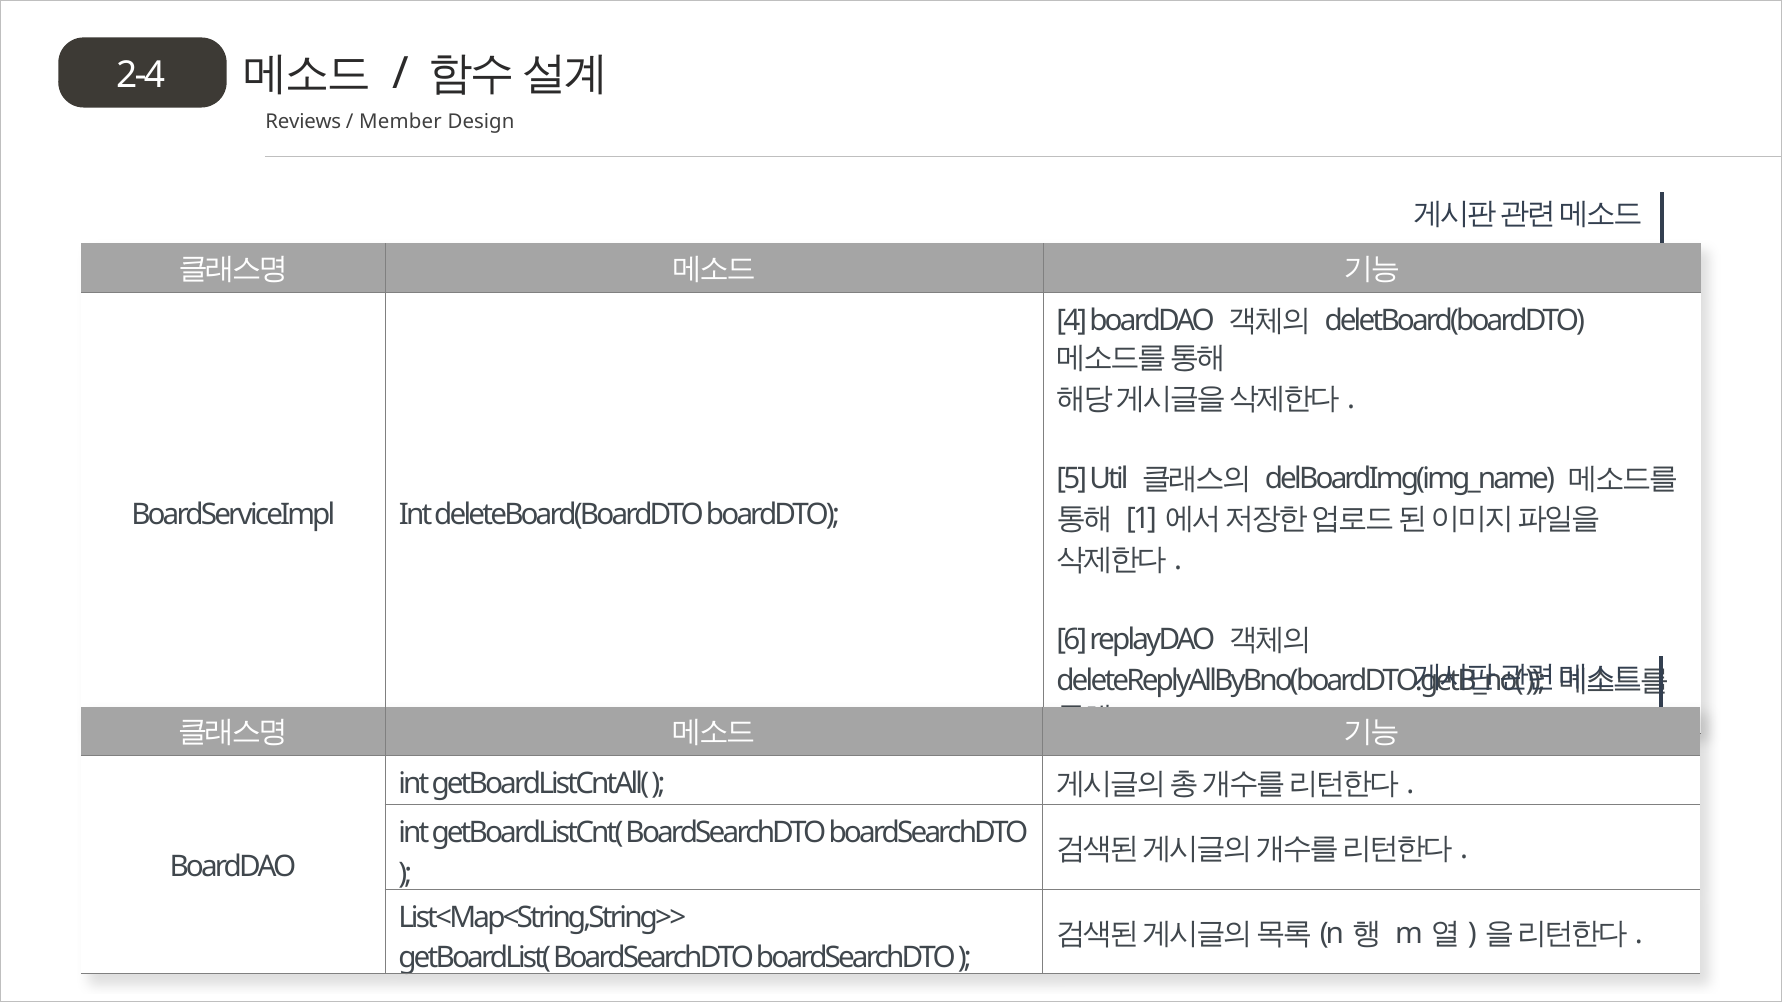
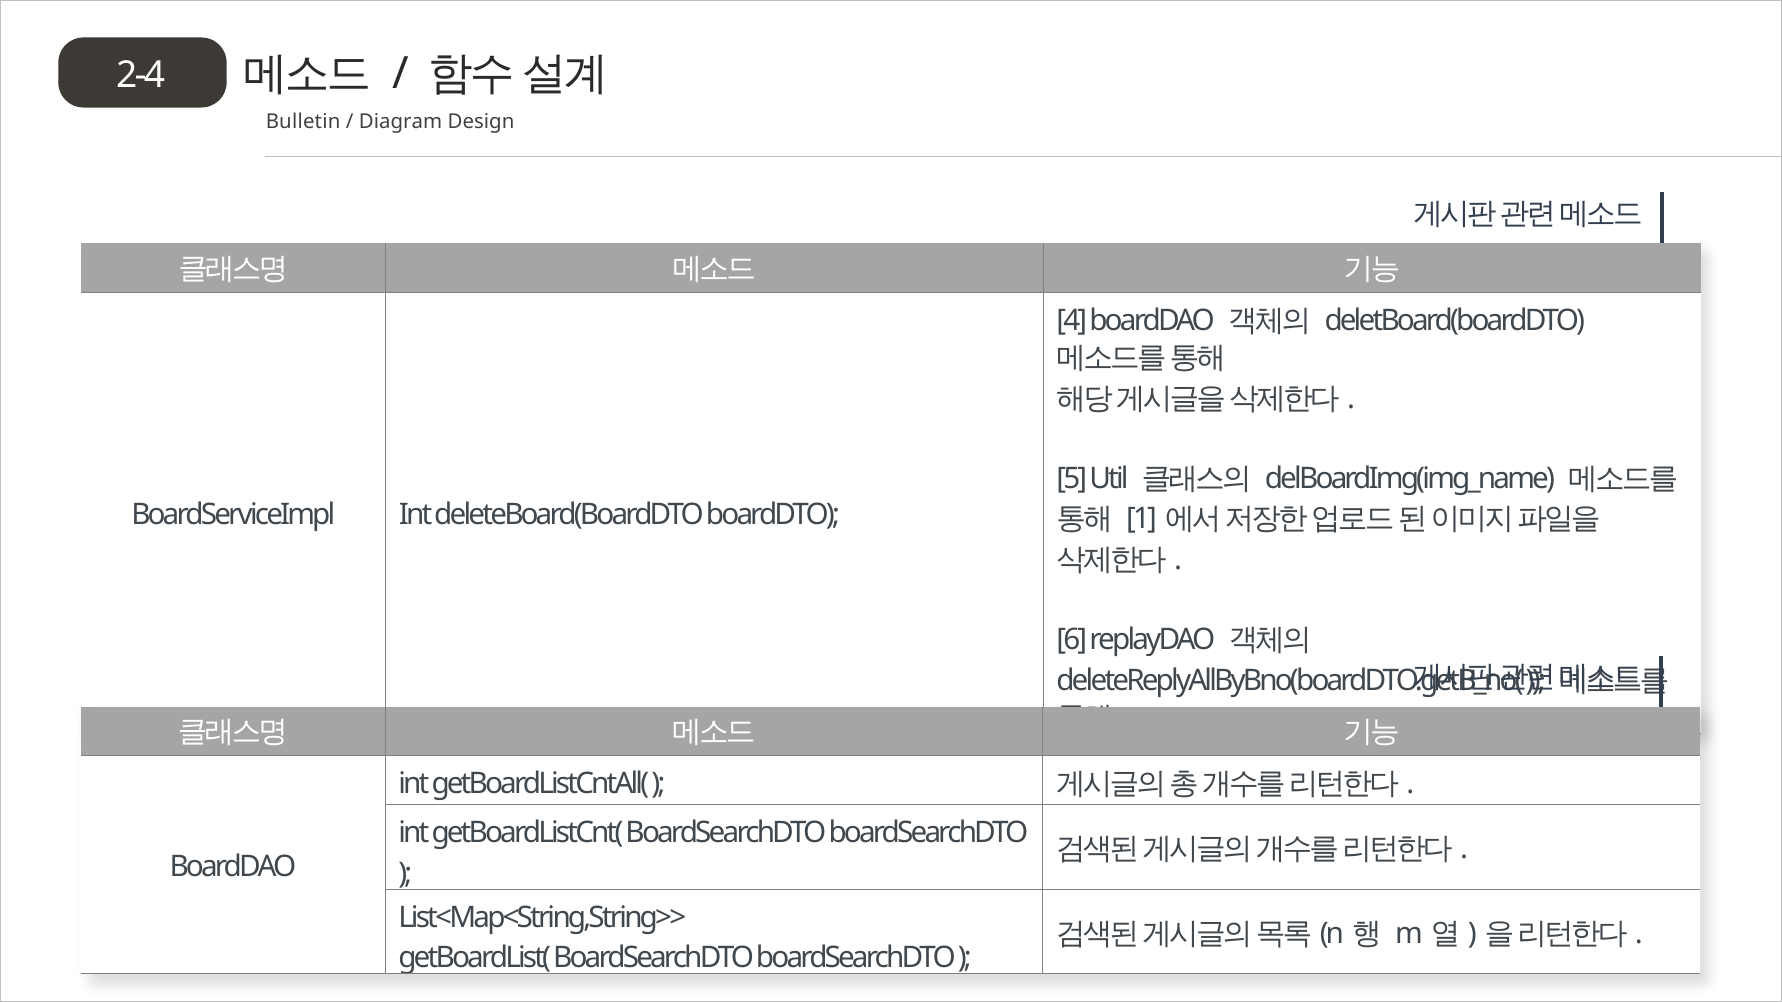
Reviews: Reviews -> Bulletin
Member: Member -> Diagram
